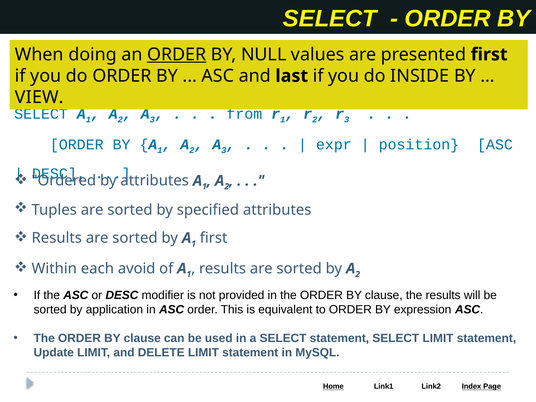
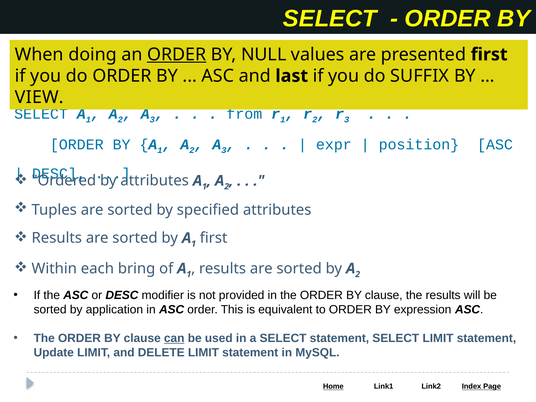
INSIDE: INSIDE -> SUFFIX
avoid: avoid -> bring
can underline: none -> present
